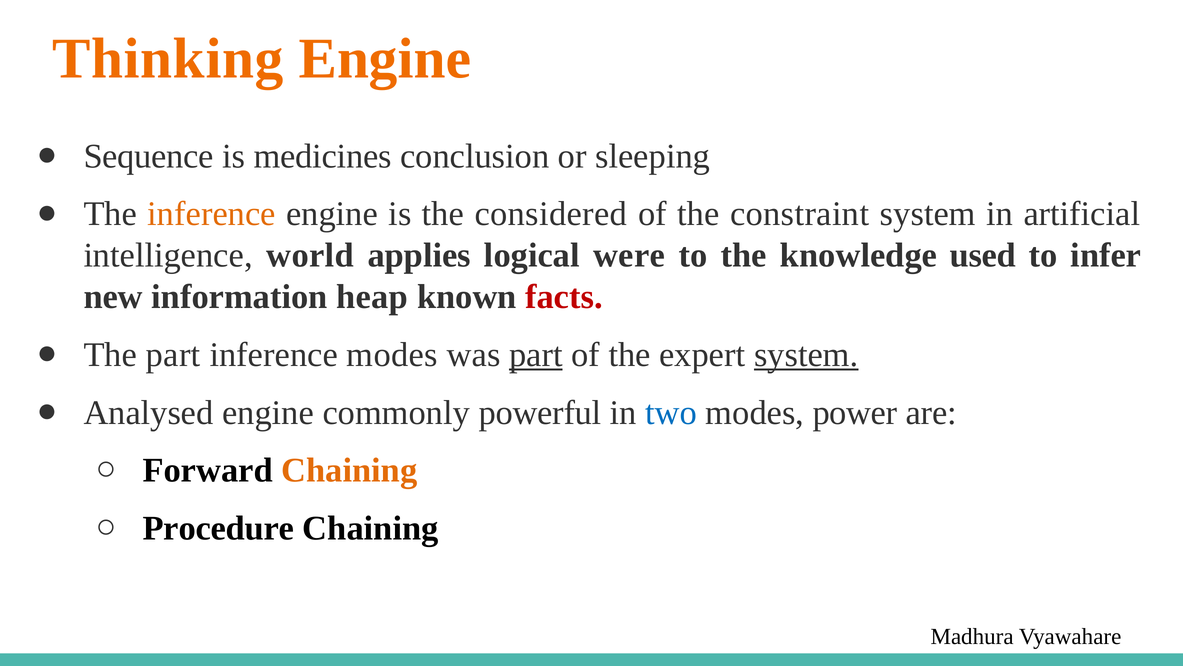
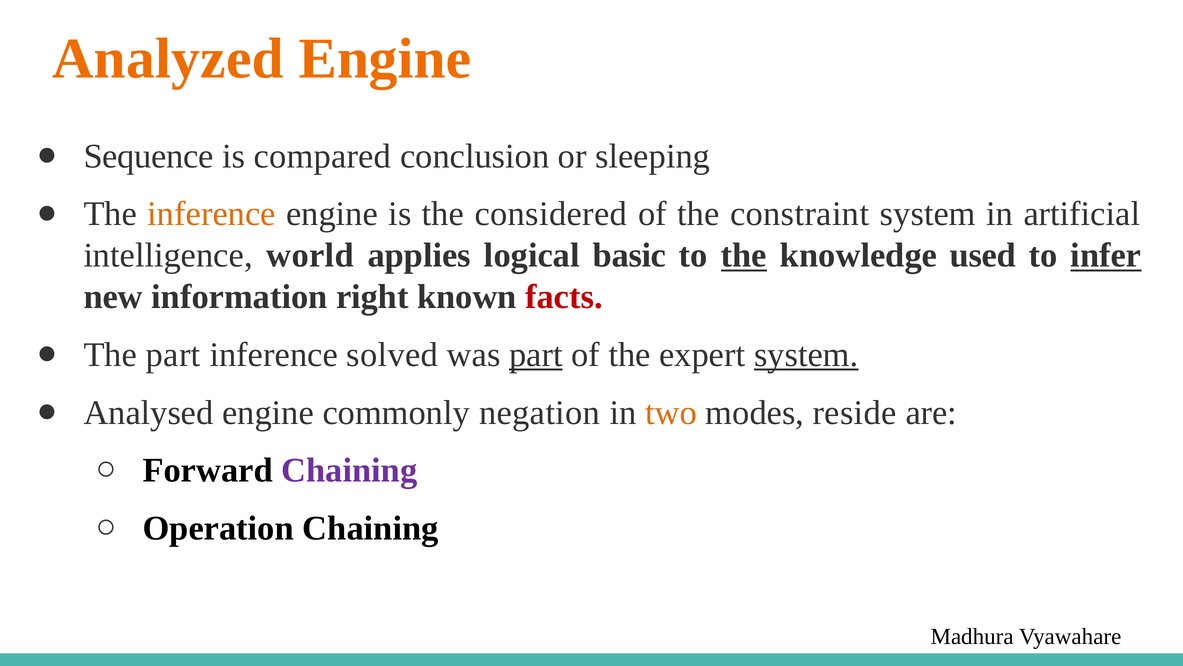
Thinking: Thinking -> Analyzed
medicines: medicines -> compared
were: were -> basic
the at (744, 255) underline: none -> present
infer underline: none -> present
heap: heap -> right
inference modes: modes -> solved
powerful: powerful -> negation
two colour: blue -> orange
power: power -> reside
Chaining at (349, 470) colour: orange -> purple
Procedure: Procedure -> Operation
